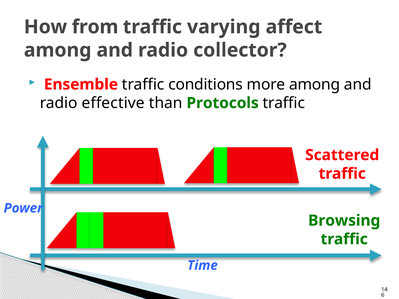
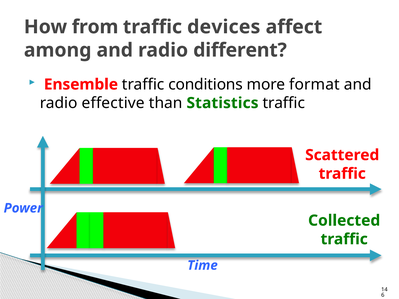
varying: varying -> devices
collector: collector -> different
more among: among -> format
Protocols: Protocols -> Statistics
Browsing: Browsing -> Collected
